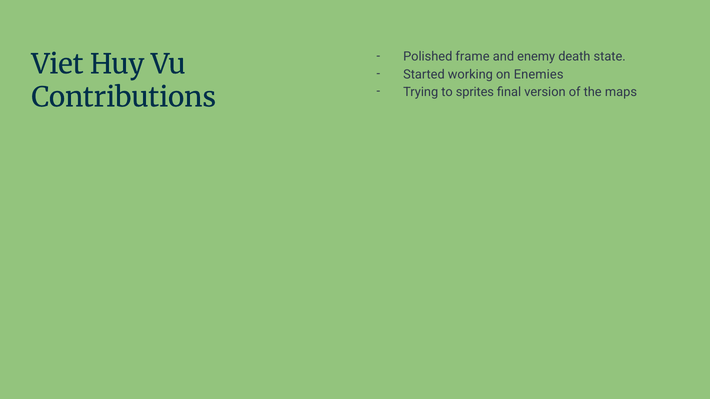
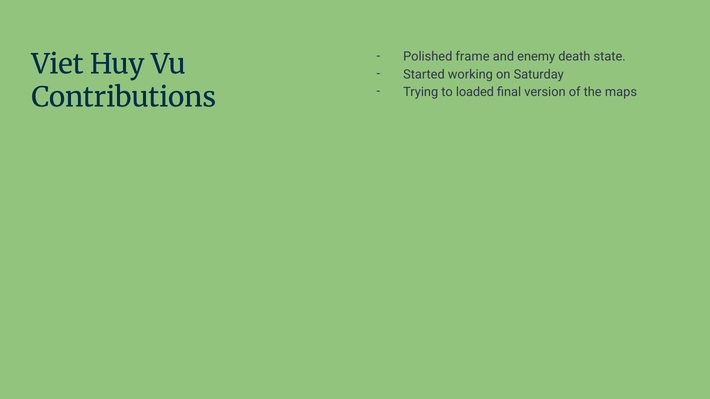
Enemies: Enemies -> Saturday
sprites: sprites -> loaded
